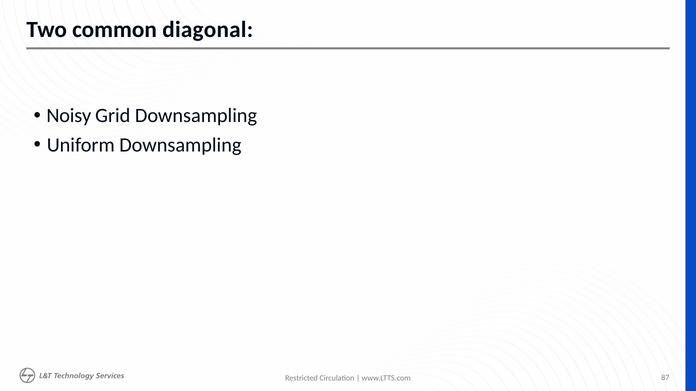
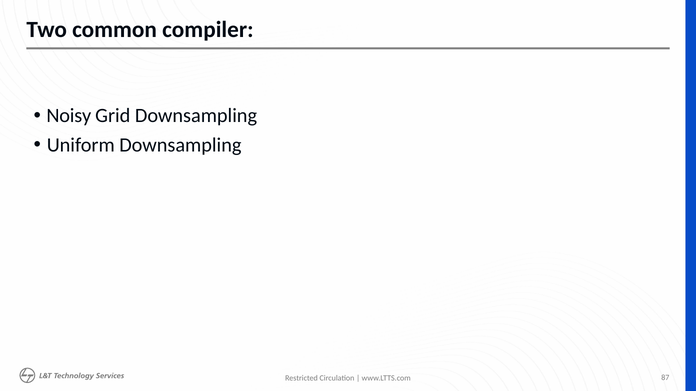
diagonal: diagonal -> compiler
